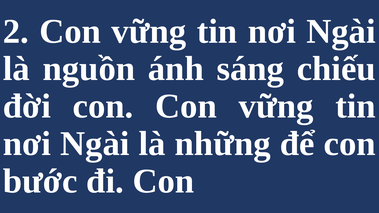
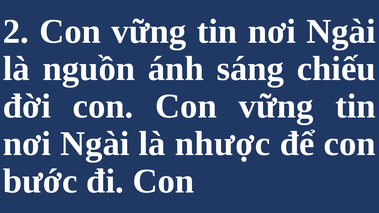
những: những -> nhược
